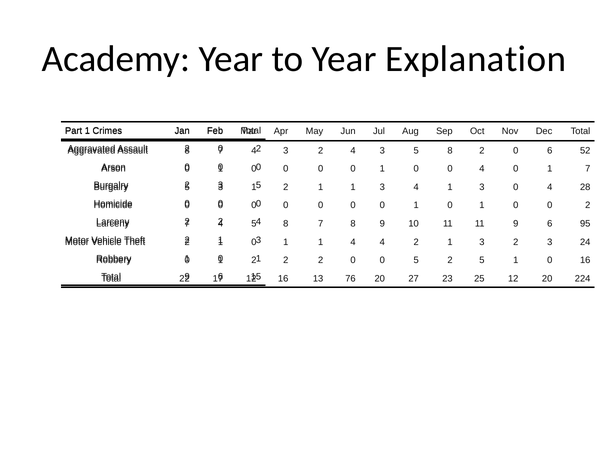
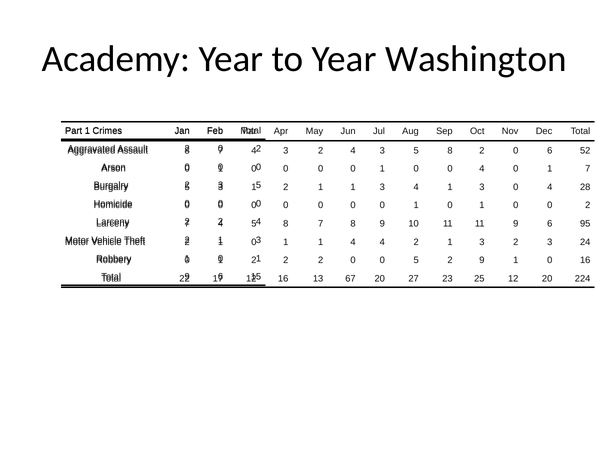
Explanation: Explanation -> Washington
2 5: 5 -> 9
76: 76 -> 67
